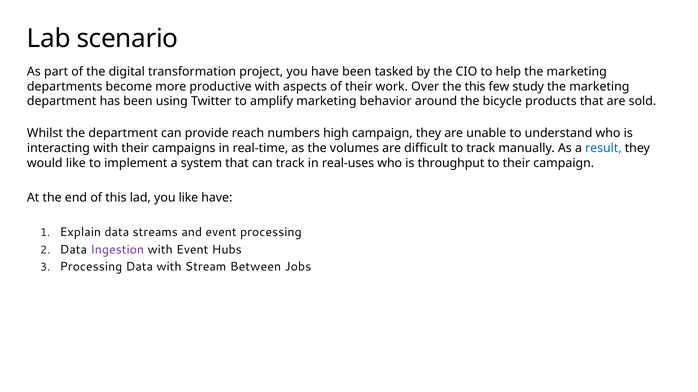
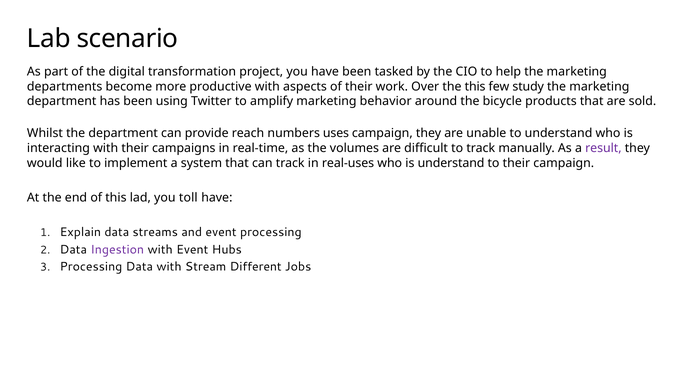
high: high -> uses
result colour: blue -> purple
is throughput: throughput -> understand
you like: like -> toll
Between: Between -> Different
